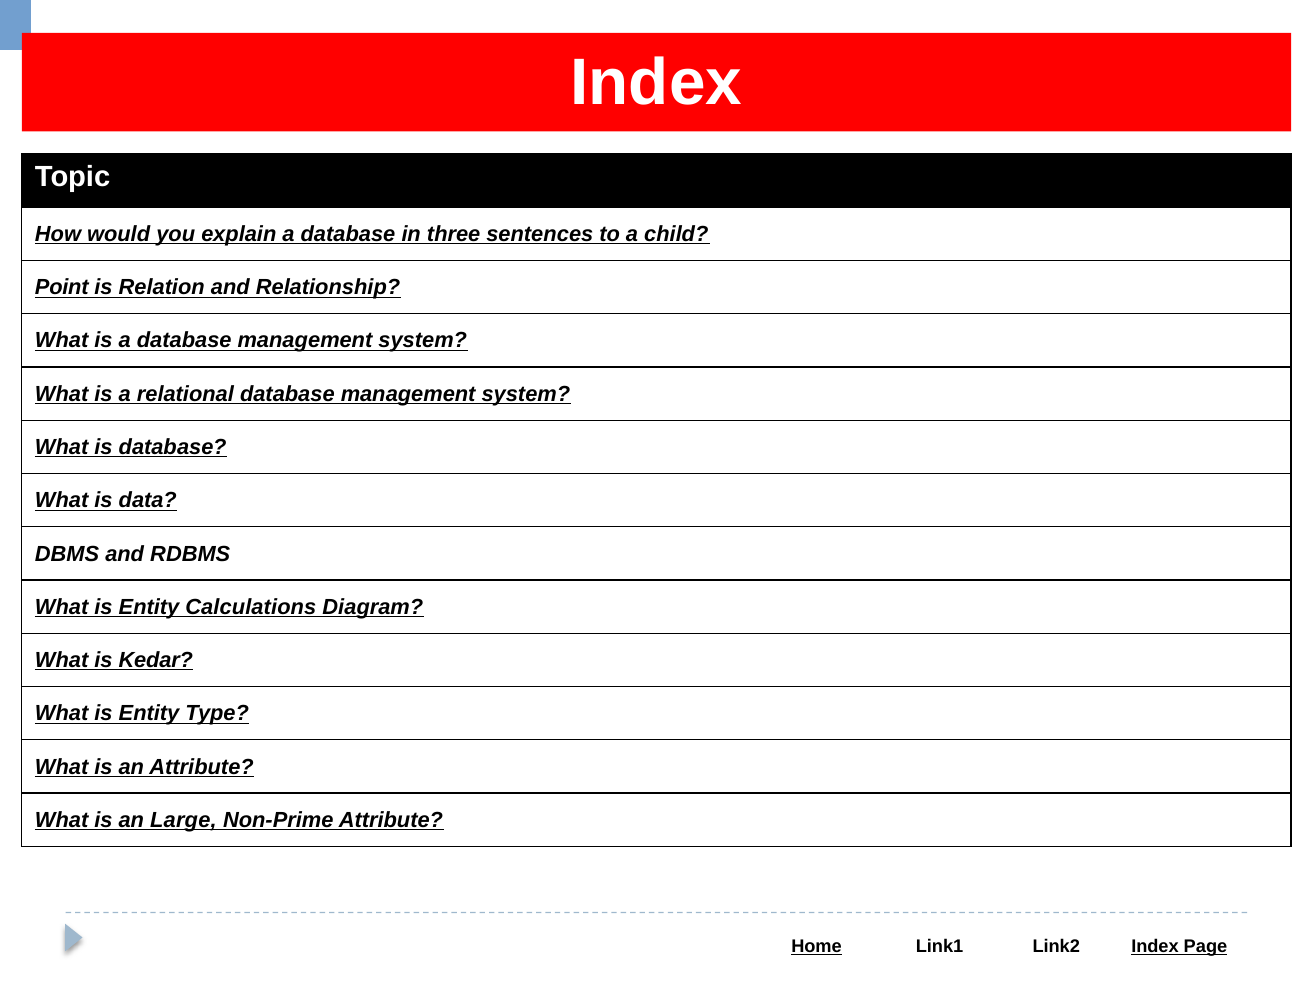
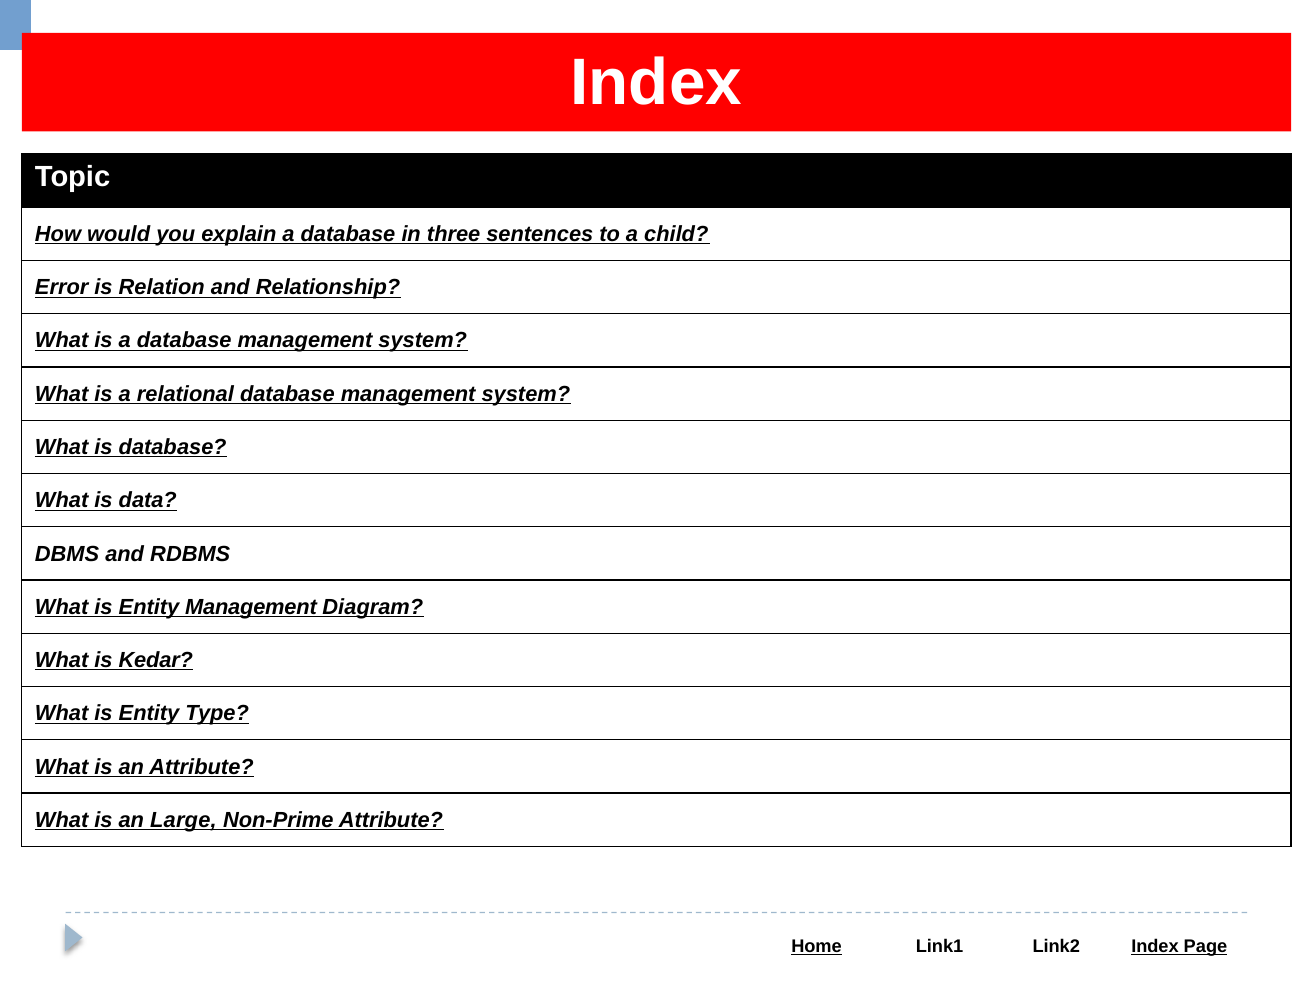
Point: Point -> Error
Entity Calculations: Calculations -> Management
